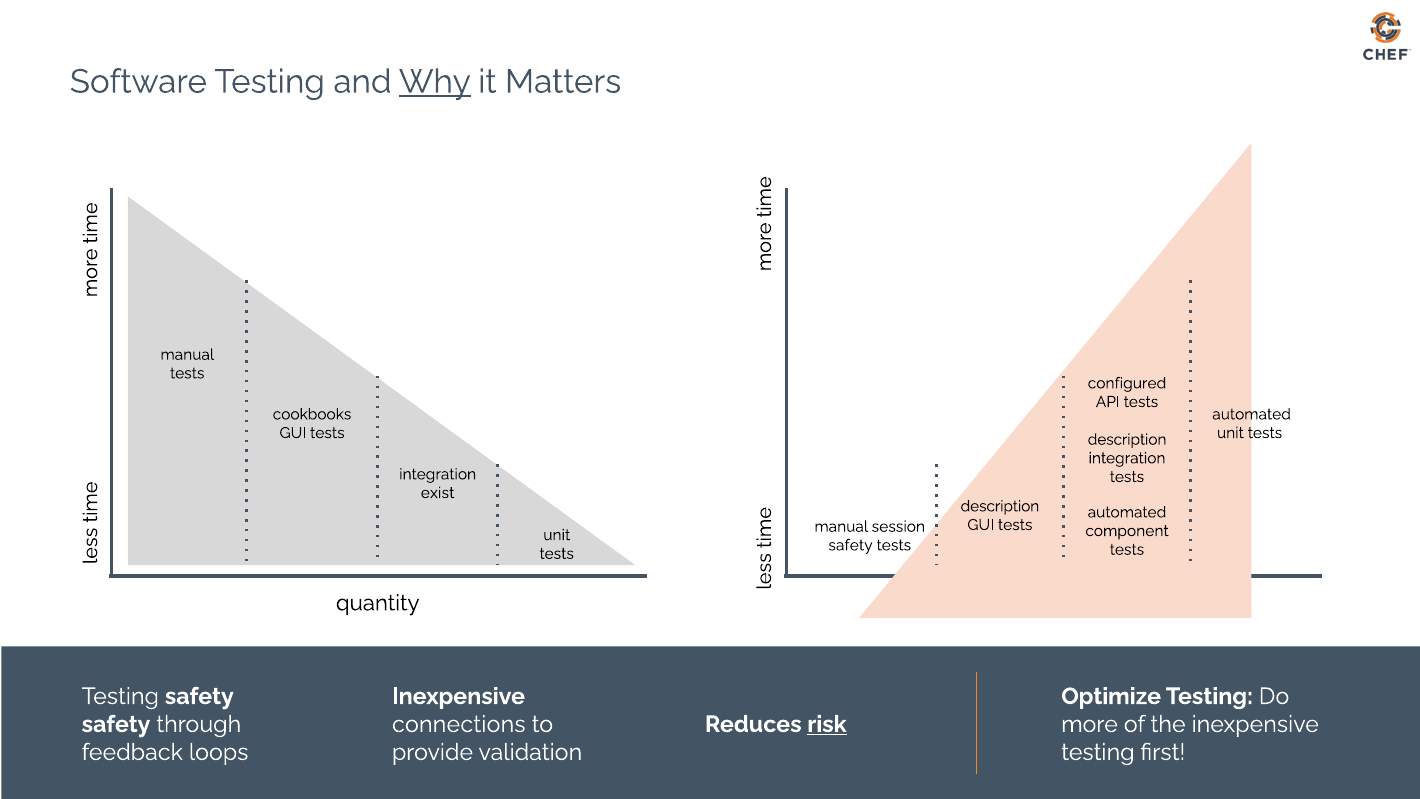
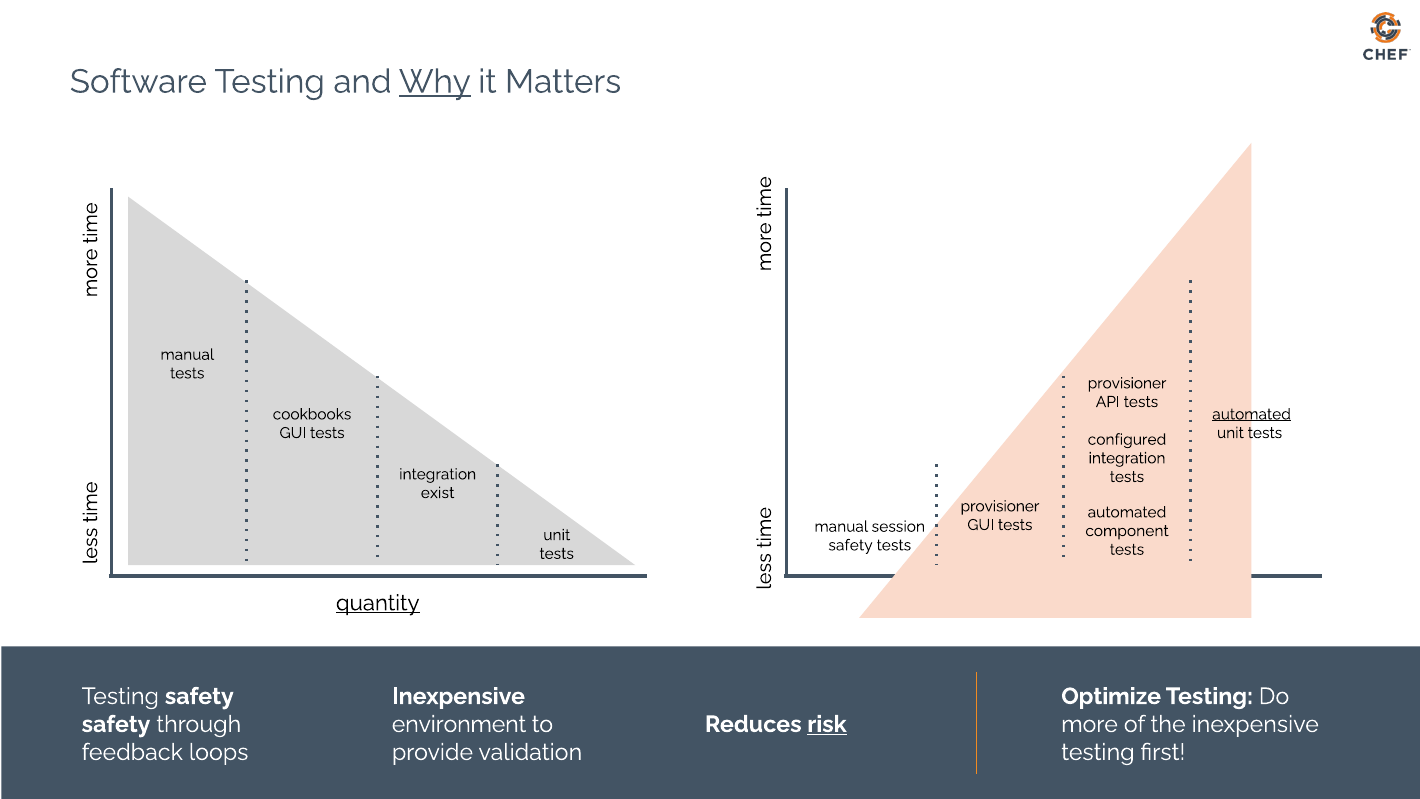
configured at (1127, 383): configured -> provisioner
automated at (1252, 414) underline: none -> present
description at (1127, 439): description -> configured
description at (1000, 506): description -> provisioner
quantity at (378, 603) underline: none -> present
connections: connections -> environment
